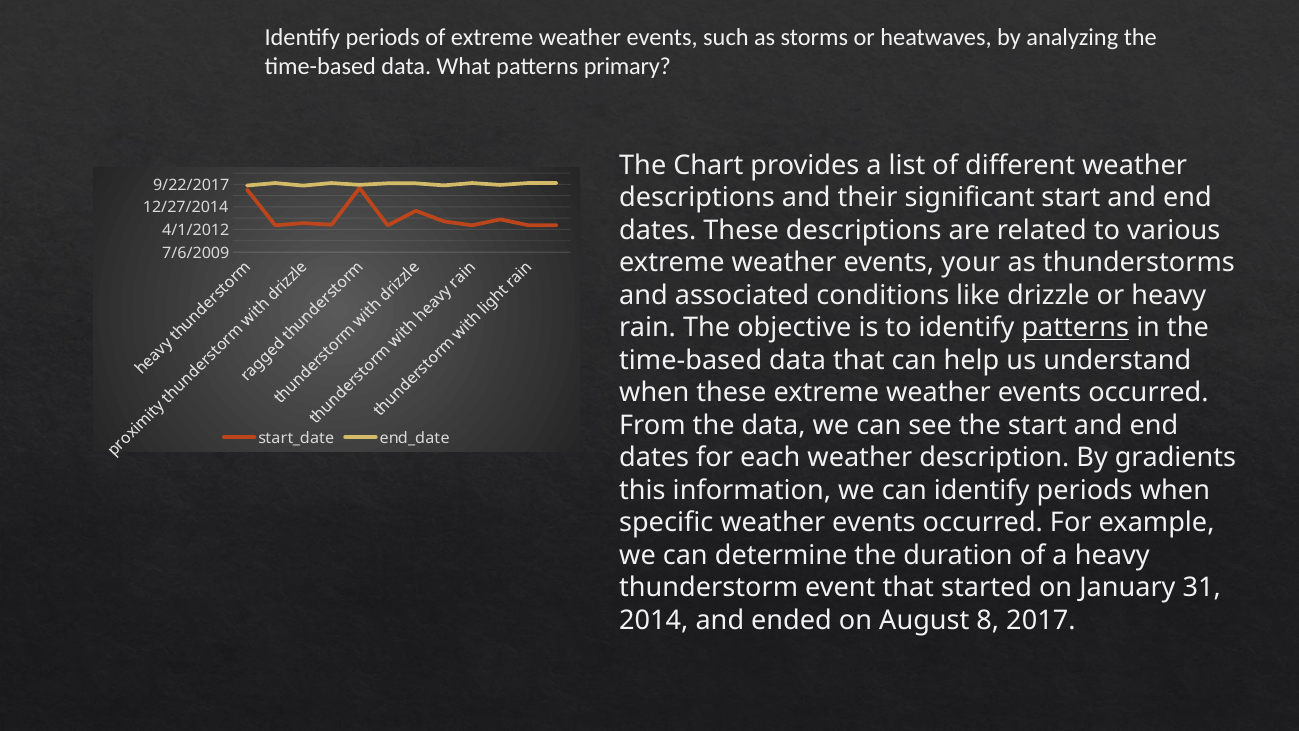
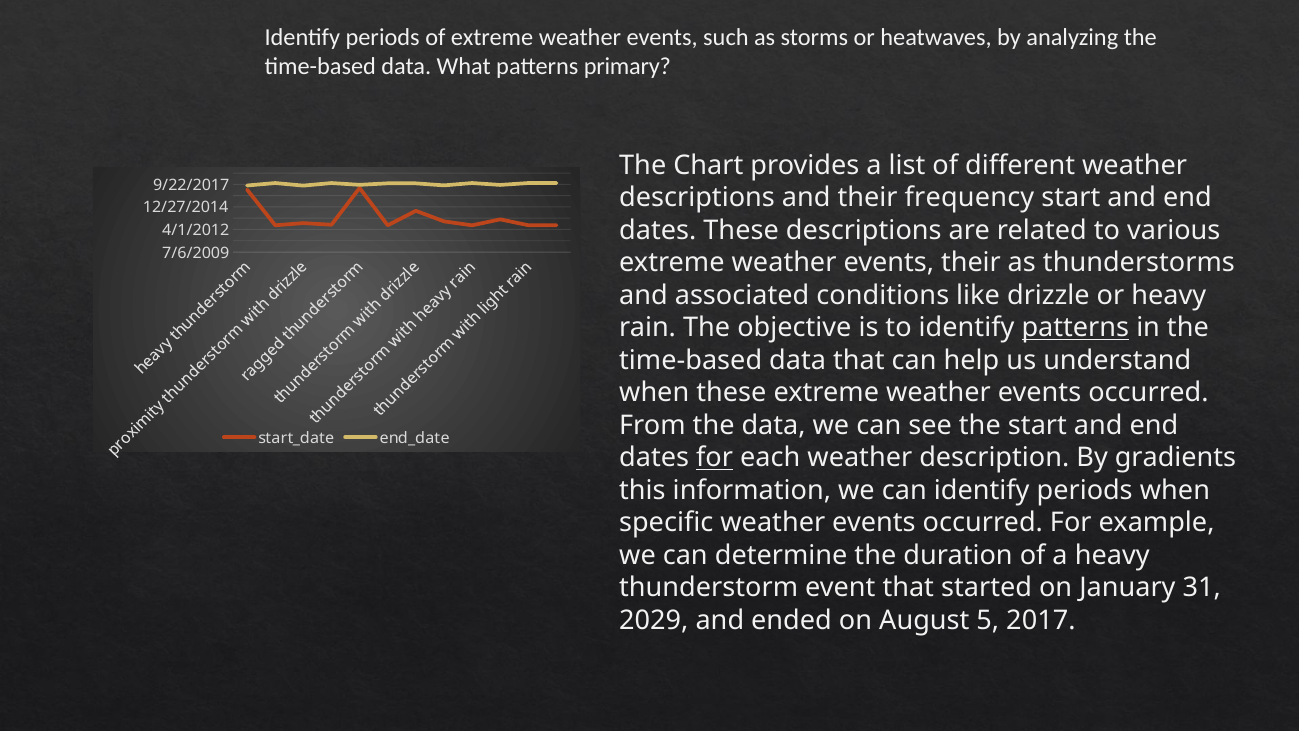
significant: significant -> frequency
events your: your -> their
for at (715, 458) underline: none -> present
2014: 2014 -> 2029
8: 8 -> 5
